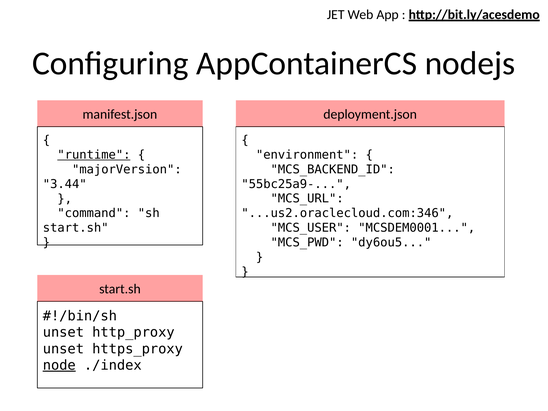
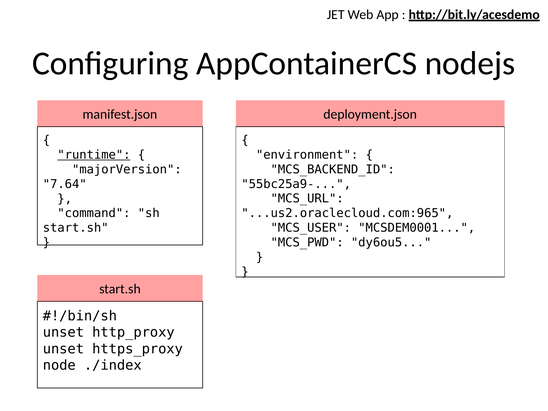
3.44: 3.44 -> 7.64
...us2.oraclecloud.com:346: ...us2.oraclecloud.com:346 -> ...us2.oraclecloud.com:965
node underline: present -> none
